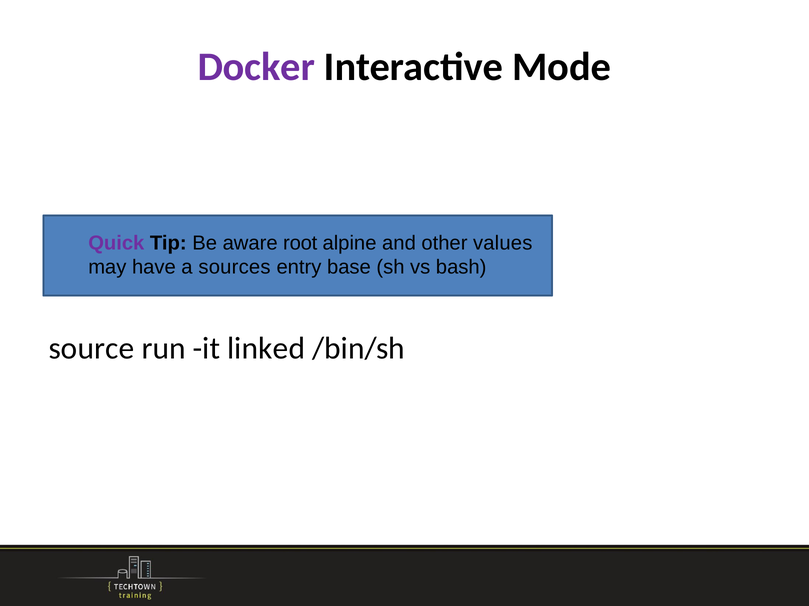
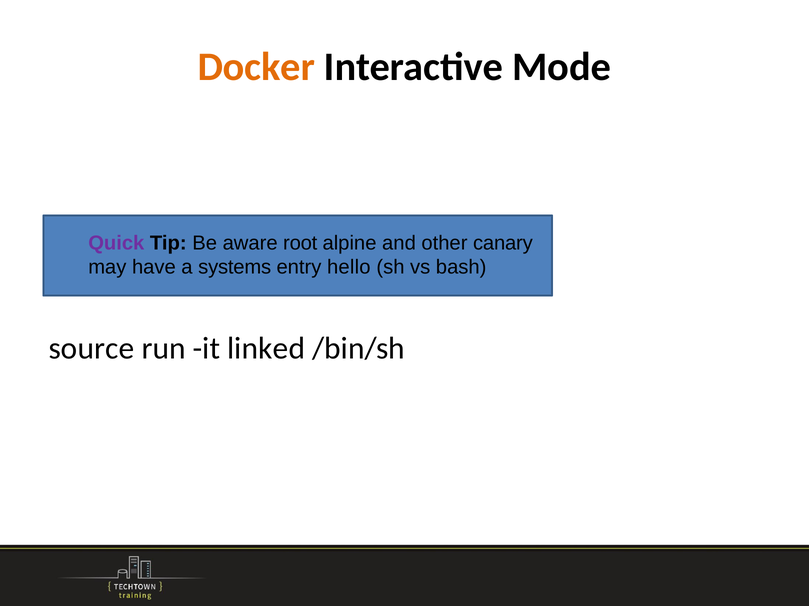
Docker colour: purple -> orange
values: values -> canary
sources: sources -> systems
base: base -> hello
